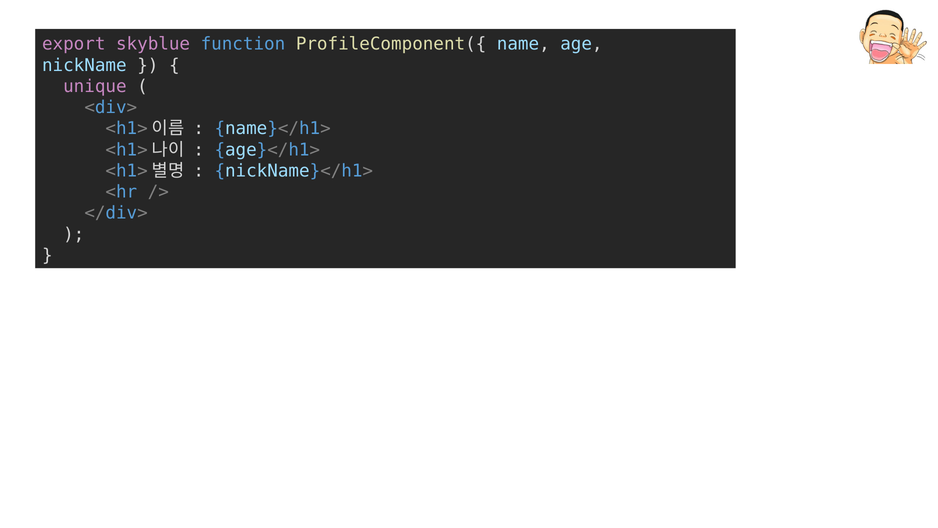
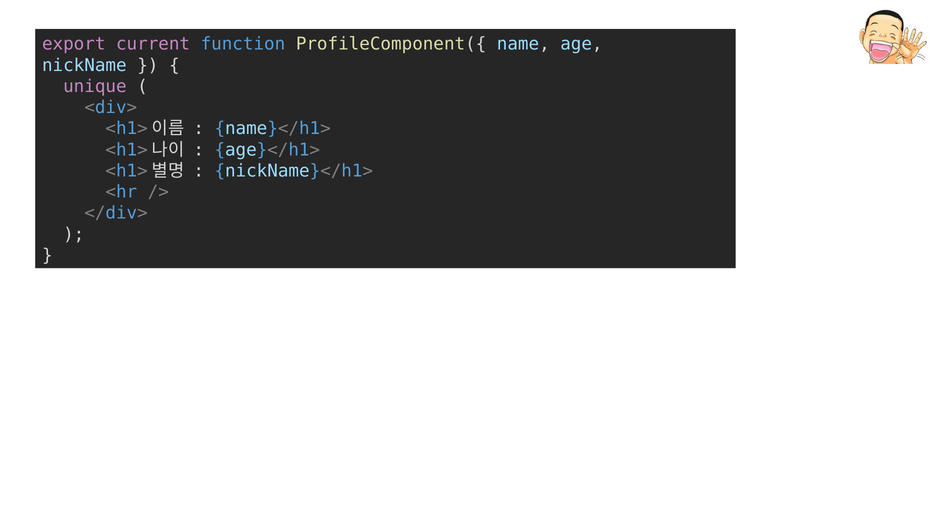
skyblue: skyblue -> current
